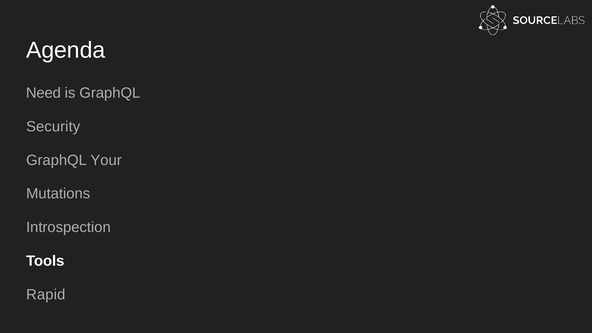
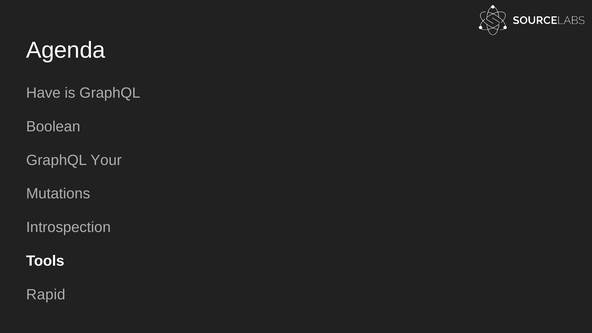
Need: Need -> Have
Security: Security -> Boolean
